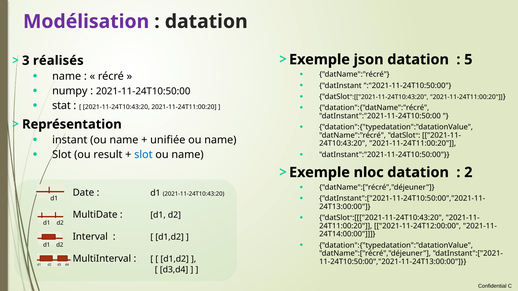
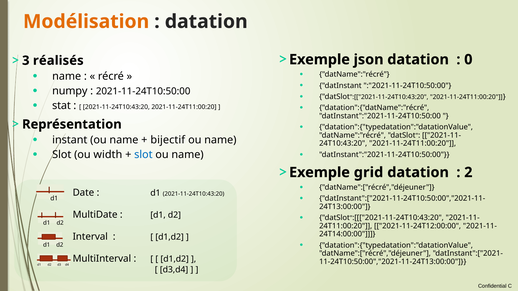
Modélisation colour: purple -> orange
5: 5 -> 0
unifiée: unifiée -> bijectif
result: result -> width
nloc: nloc -> grid
